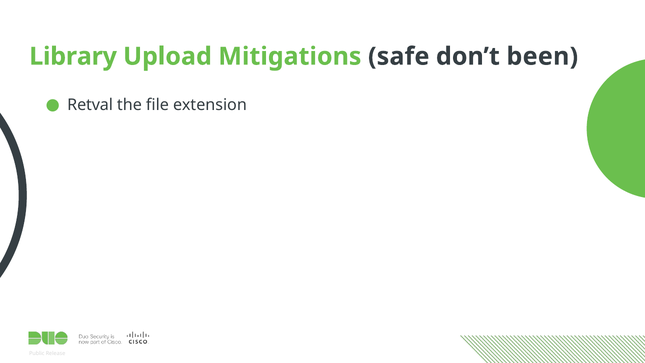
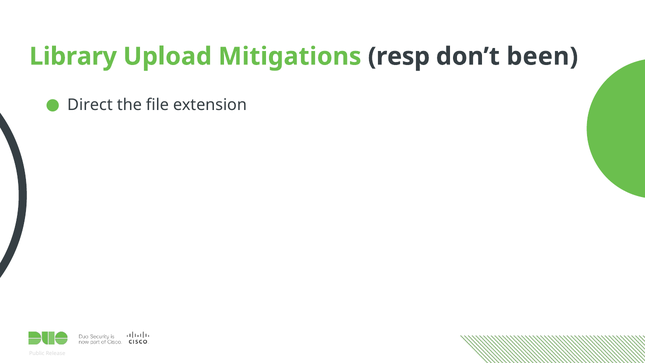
safe: safe -> resp
Retval: Retval -> Direct
